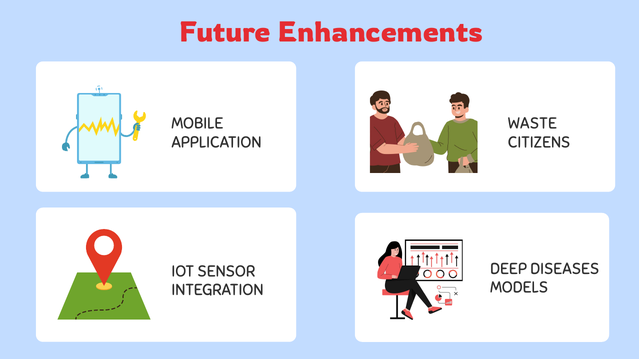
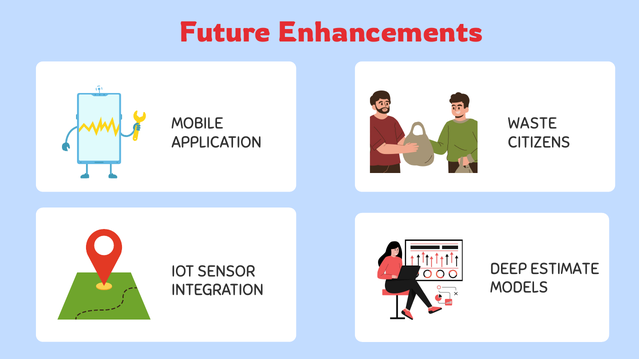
DISEASES: DISEASES -> ESTIMATE
